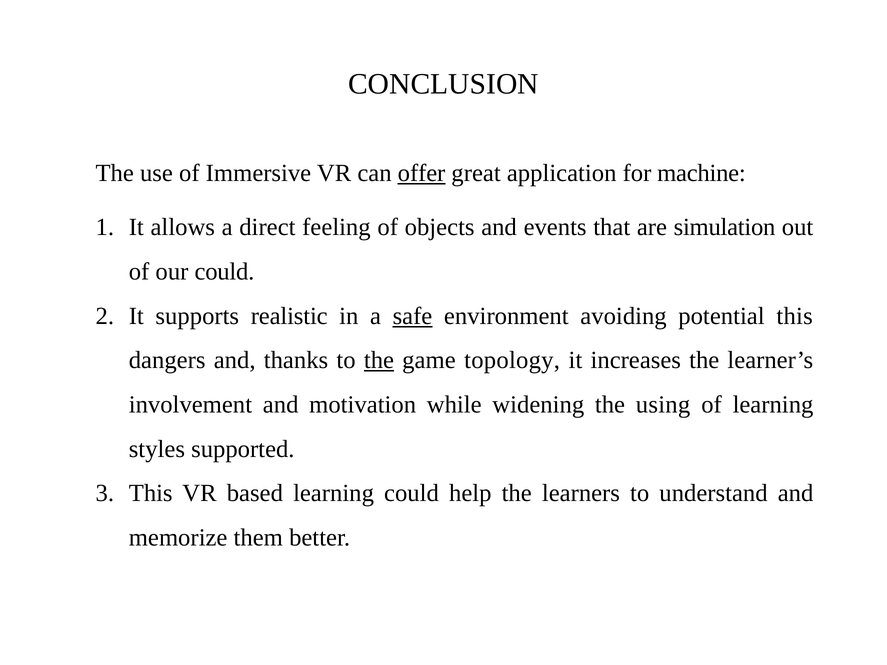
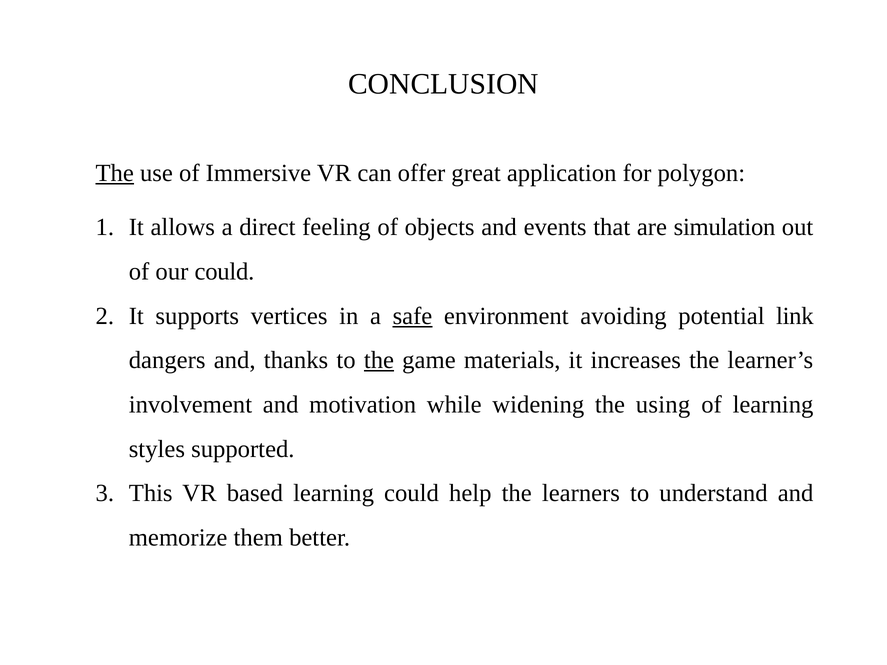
The at (115, 173) underline: none -> present
offer underline: present -> none
machine: machine -> polygon
realistic: realistic -> vertices
potential this: this -> link
topology: topology -> materials
